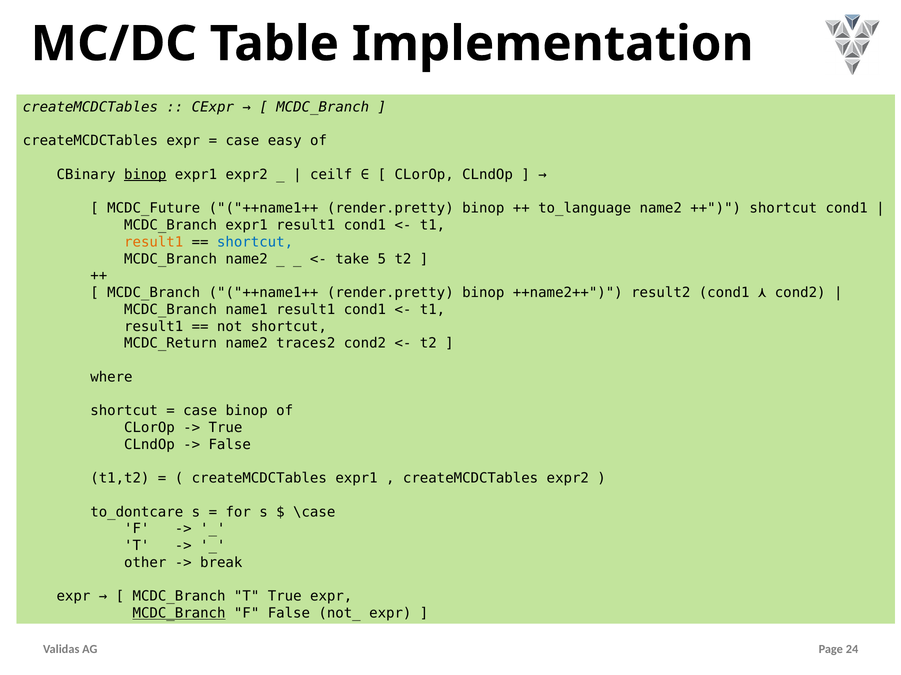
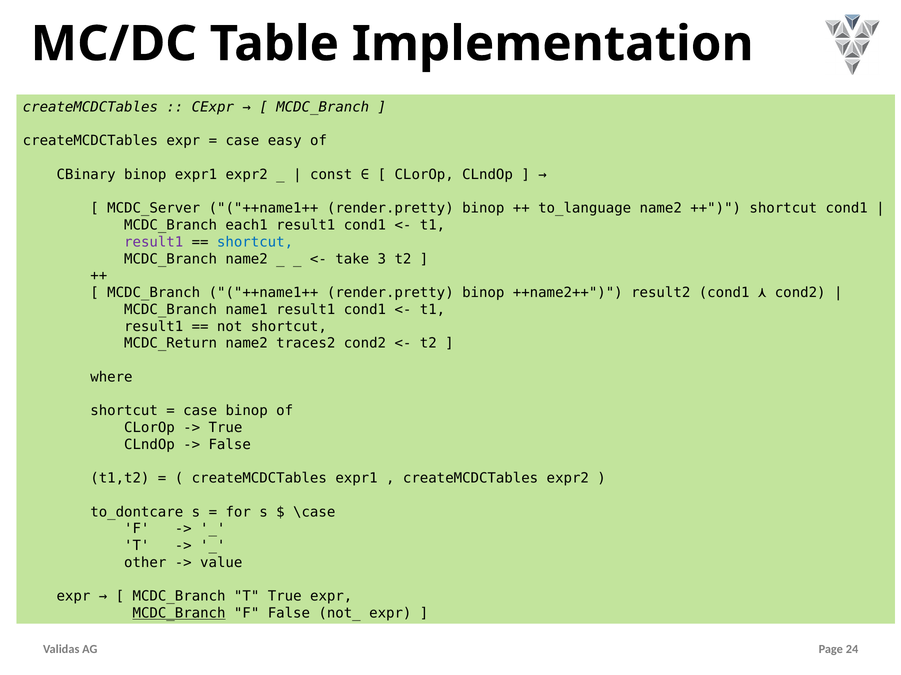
binop at (145, 175) underline: present -> none
ceilf: ceilf -> const
MCDC_Future: MCDC_Future -> MCDC_Server
MCDC_Branch expr1: expr1 -> each1
result1 at (154, 242) colour: orange -> purple
5: 5 -> 3
break: break -> value
